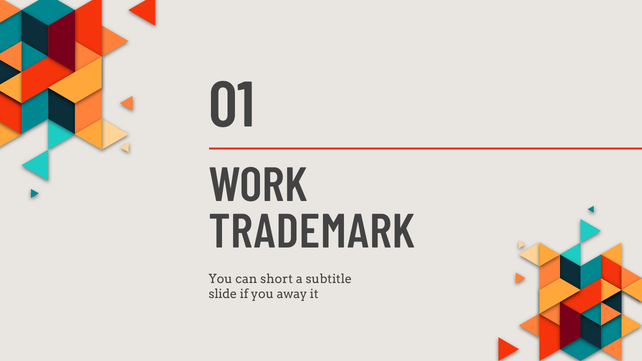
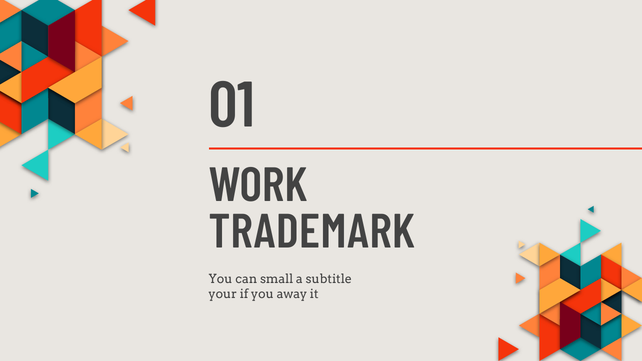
short: short -> small
slide: slide -> your
